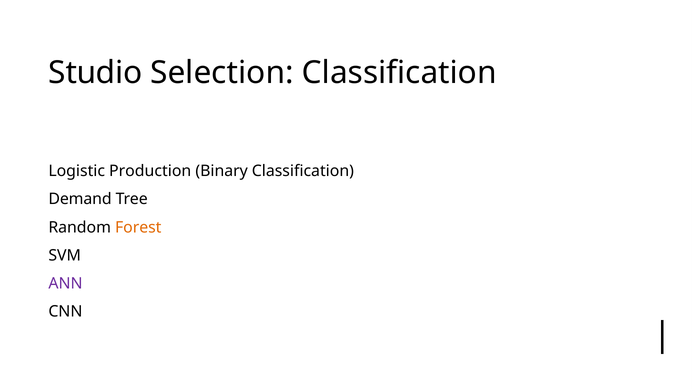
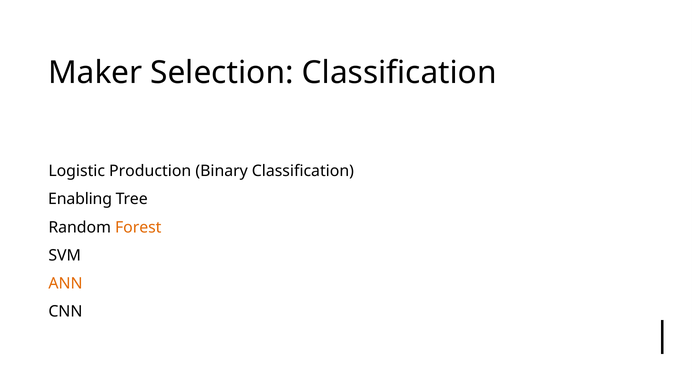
Studio: Studio -> Maker
Demand: Demand -> Enabling
ANN colour: purple -> orange
